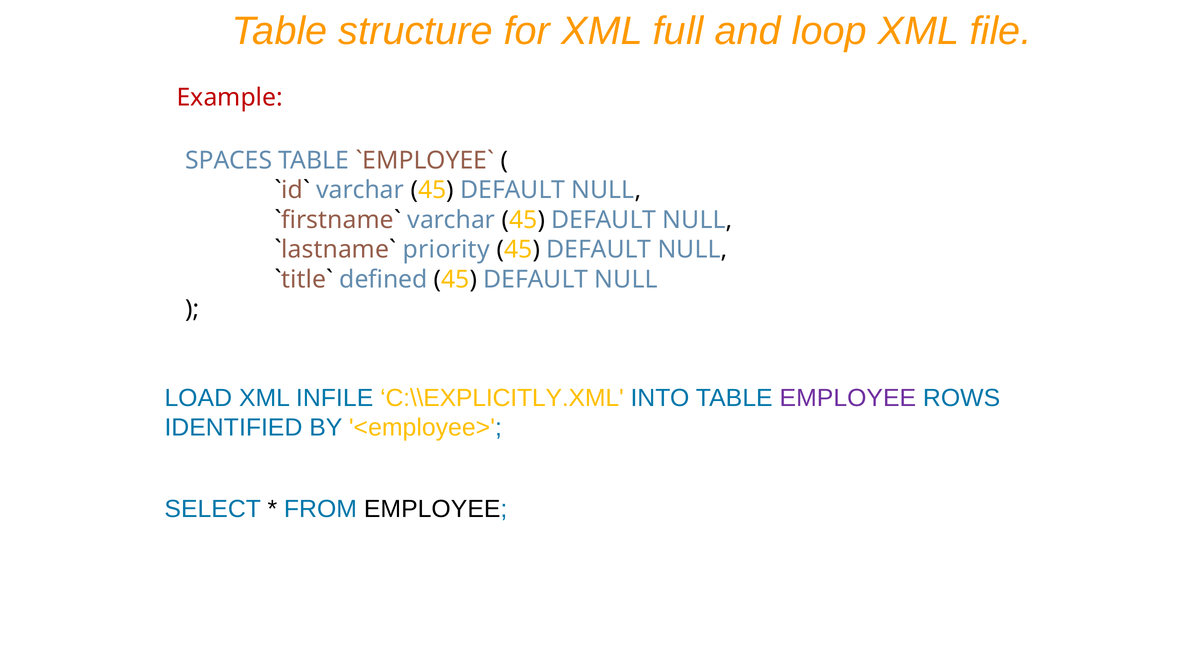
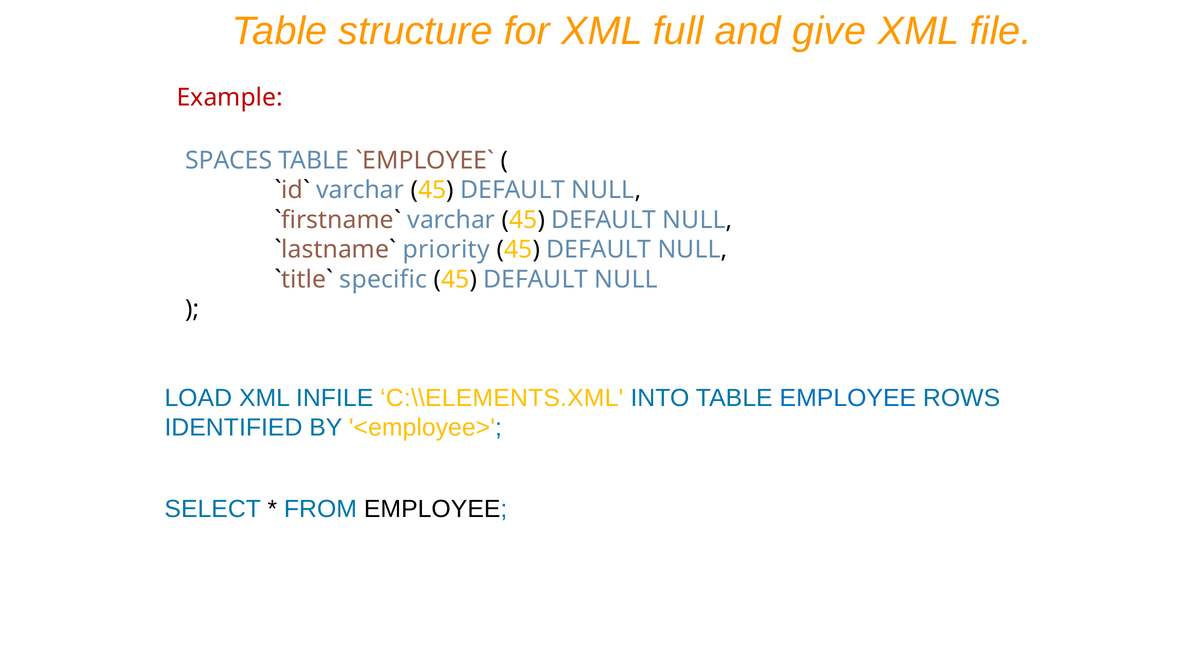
loop: loop -> give
defined: defined -> specific
C:\\EXPLICITLY.XML: C:\\EXPLICITLY.XML -> C:\\ELEMENTS.XML
EMPLOYEE at (848, 398) colour: purple -> blue
